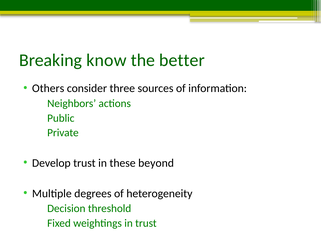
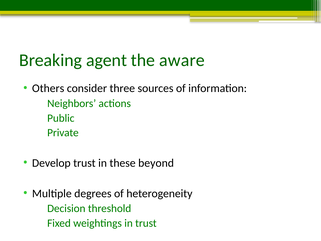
know: know -> agent
better: better -> aware
